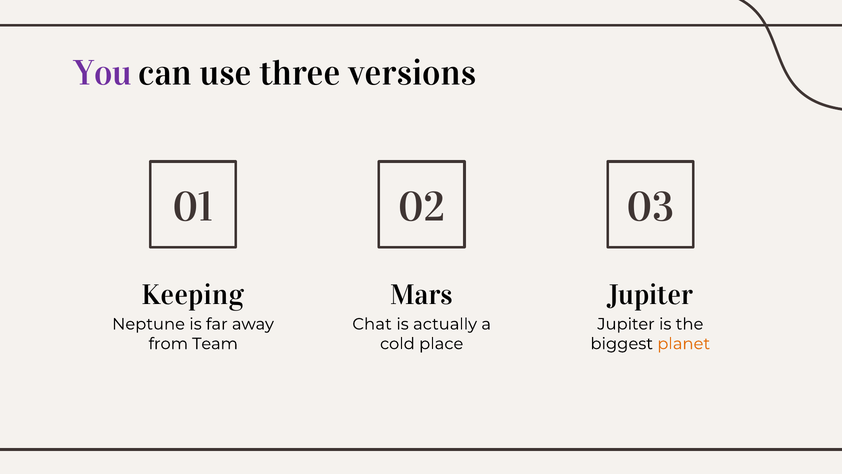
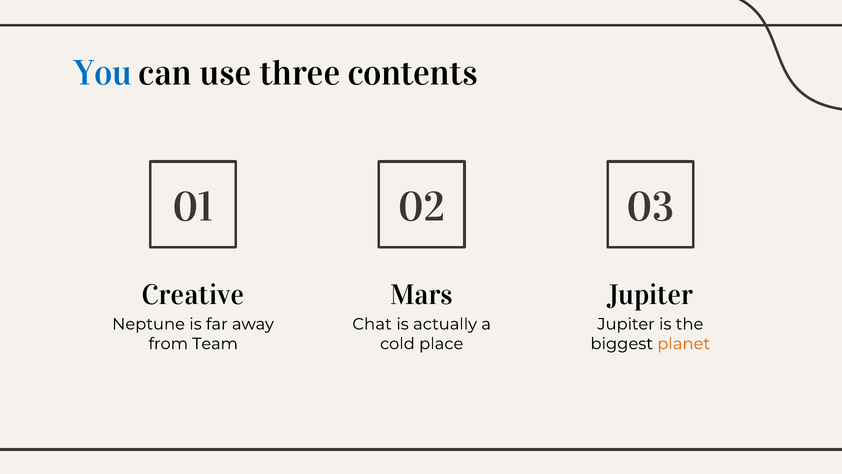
You colour: purple -> blue
versions: versions -> contents
Keeping: Keeping -> Creative
